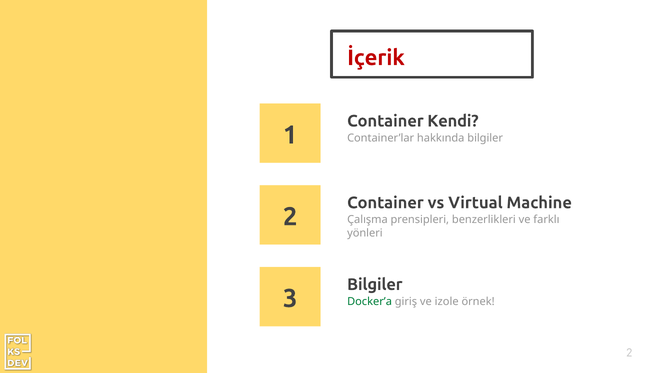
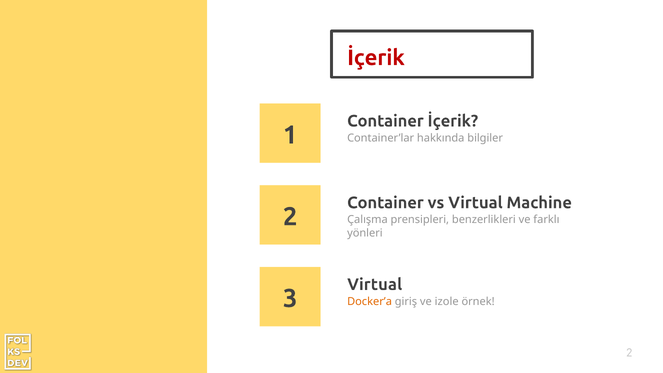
Container Kendi: Kendi -> İçerik
Bilgiler at (375, 284): Bilgiler -> Virtual
Docker’a colour: green -> orange
